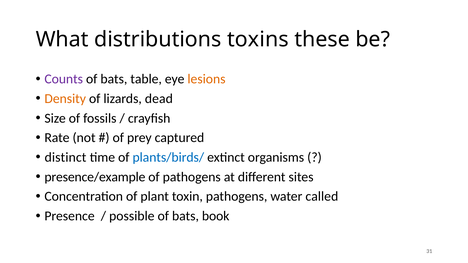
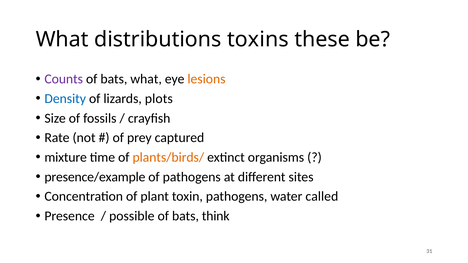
bats table: table -> what
Density colour: orange -> blue
dead: dead -> plots
distinct: distinct -> mixture
plants/birds/ colour: blue -> orange
book: book -> think
